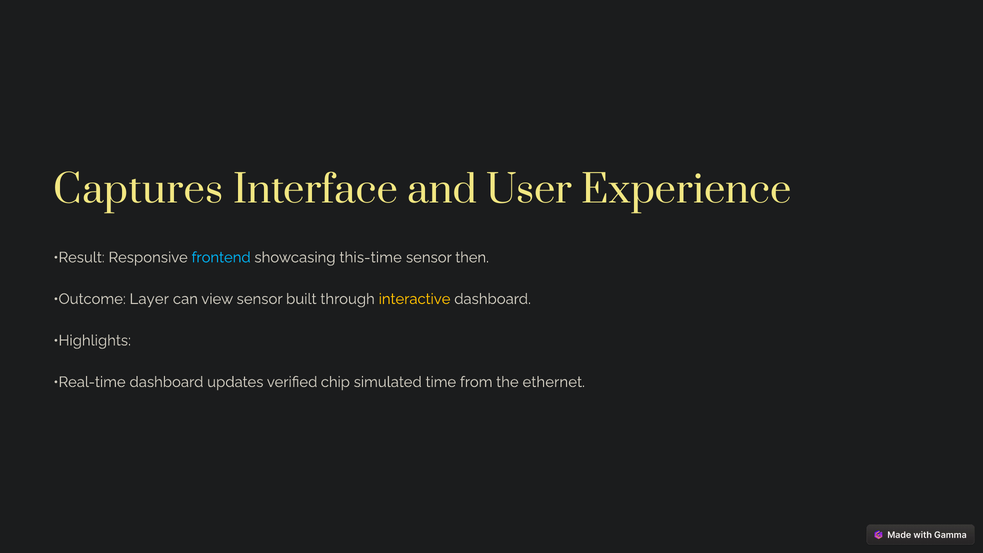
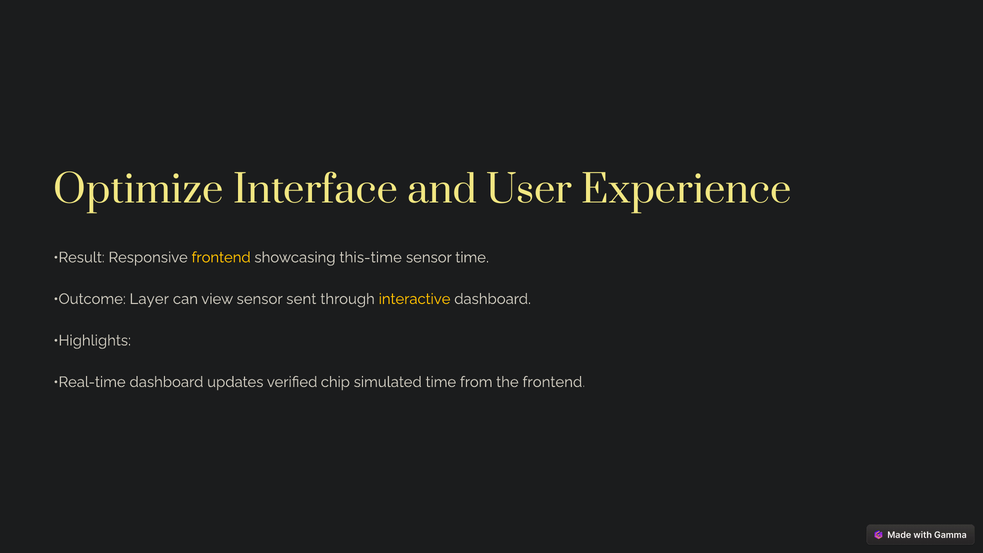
Captures: Captures -> Optimize
frontend at (221, 257) colour: light blue -> yellow
sensor then: then -> time
built: built -> sent
the ethernet: ethernet -> frontend
